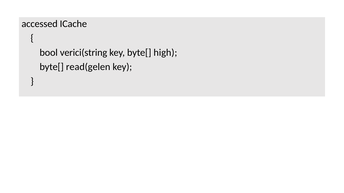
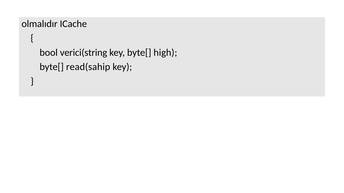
accessed: accessed -> olmalıdır
read(gelen: read(gelen -> read(sahip
